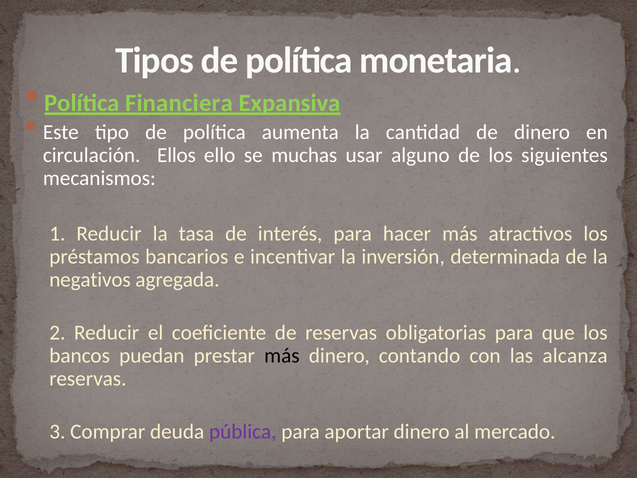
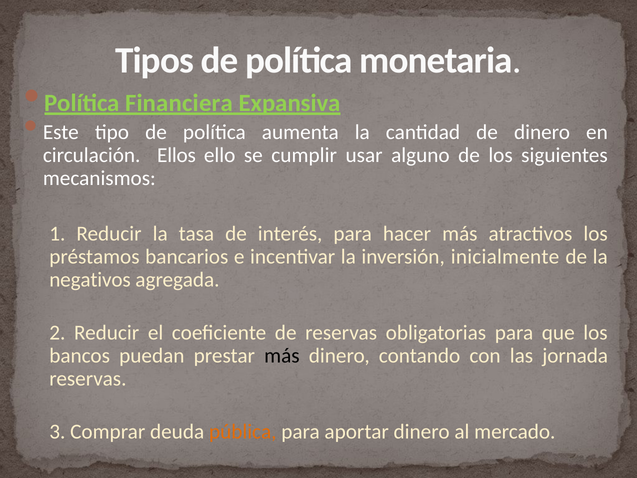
muchas: muchas -> cumplir
determinada: determinada -> inicialmente
alcanza: alcanza -> jornada
pública colour: purple -> orange
